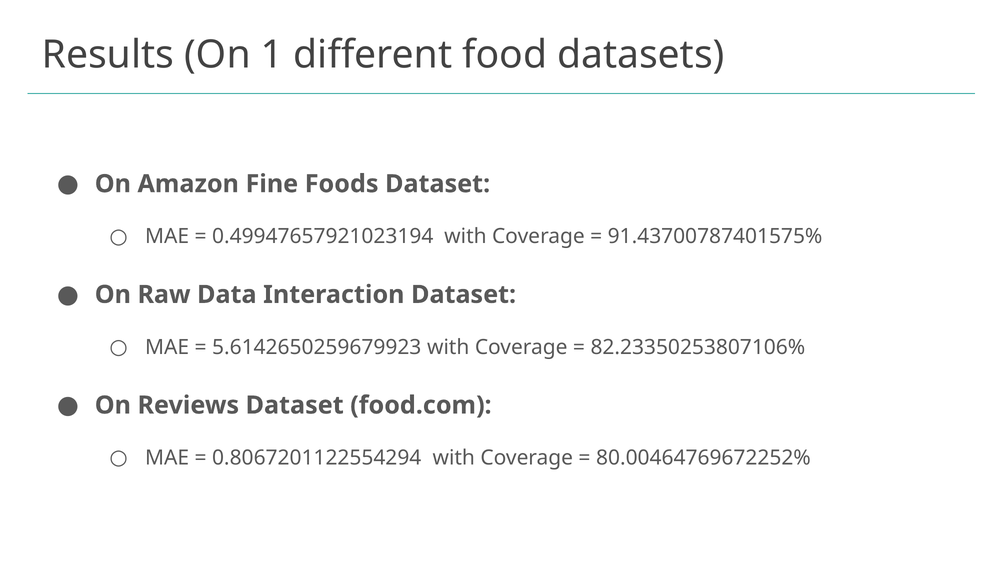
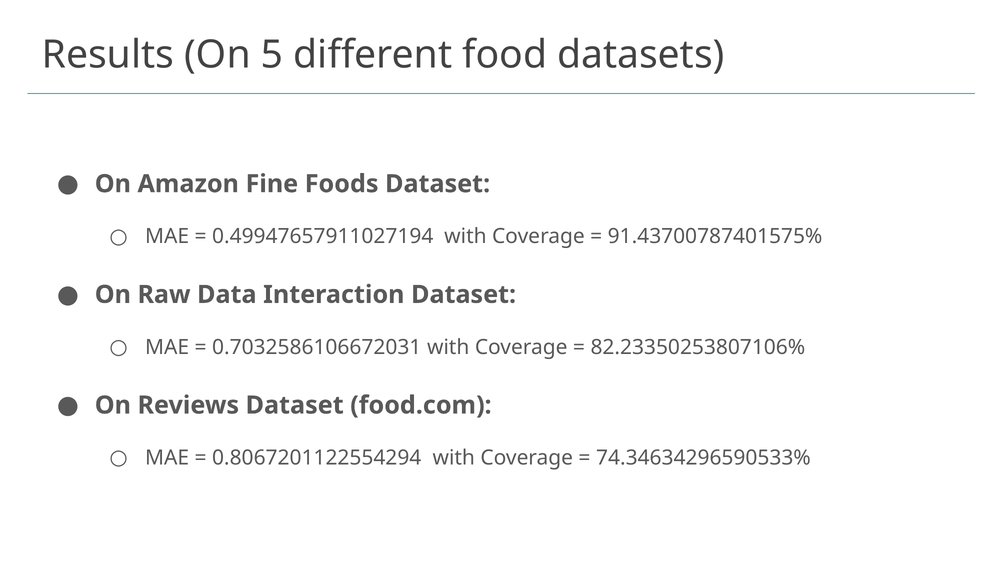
1: 1 -> 5
0.49947657921023194: 0.49947657921023194 -> 0.49947657911027194
5.6142650259679923: 5.6142650259679923 -> 0.7032586106672031
80.00464769672252%: 80.00464769672252% -> 74.34634296590533%
